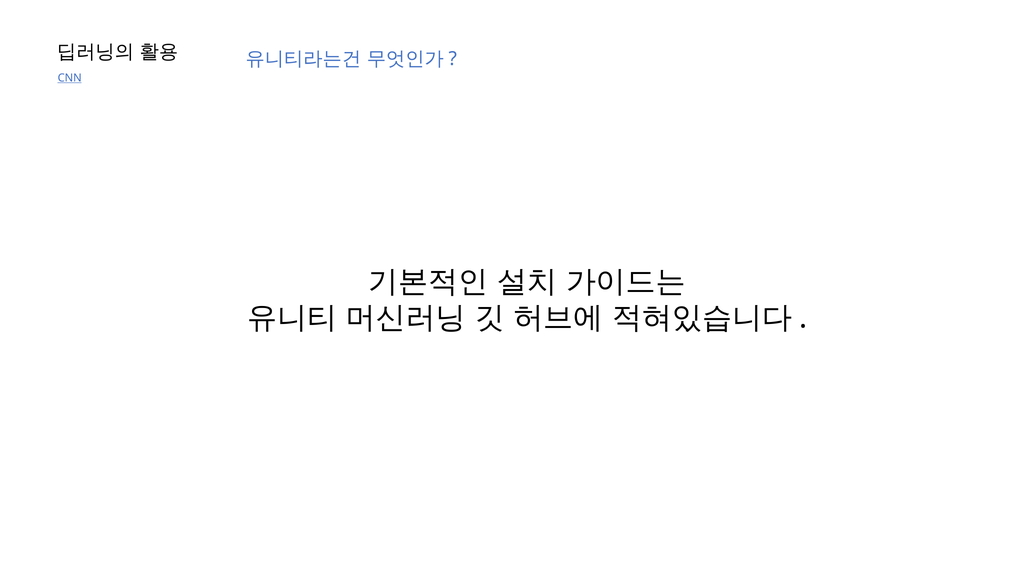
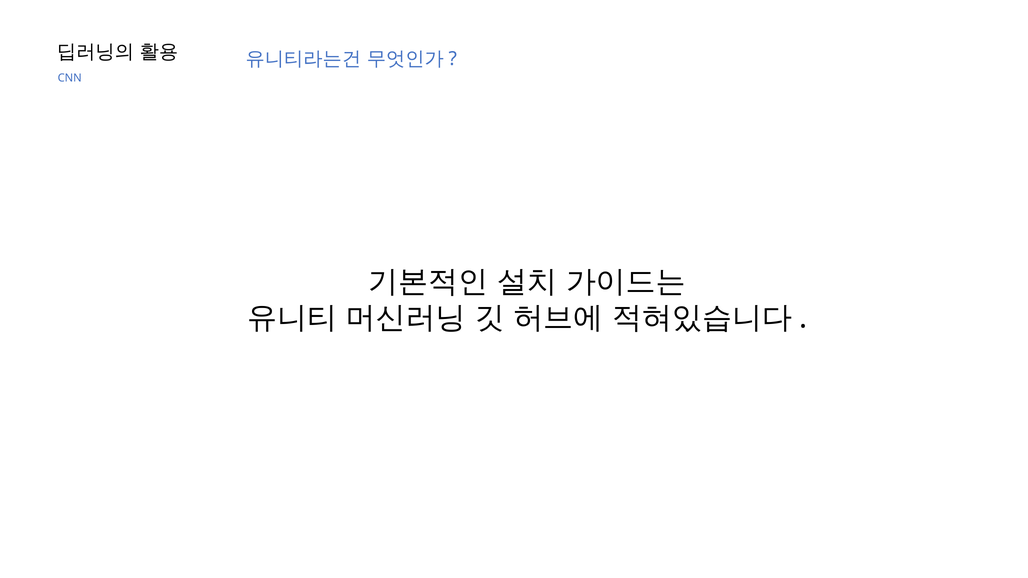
CNN underline: present -> none
